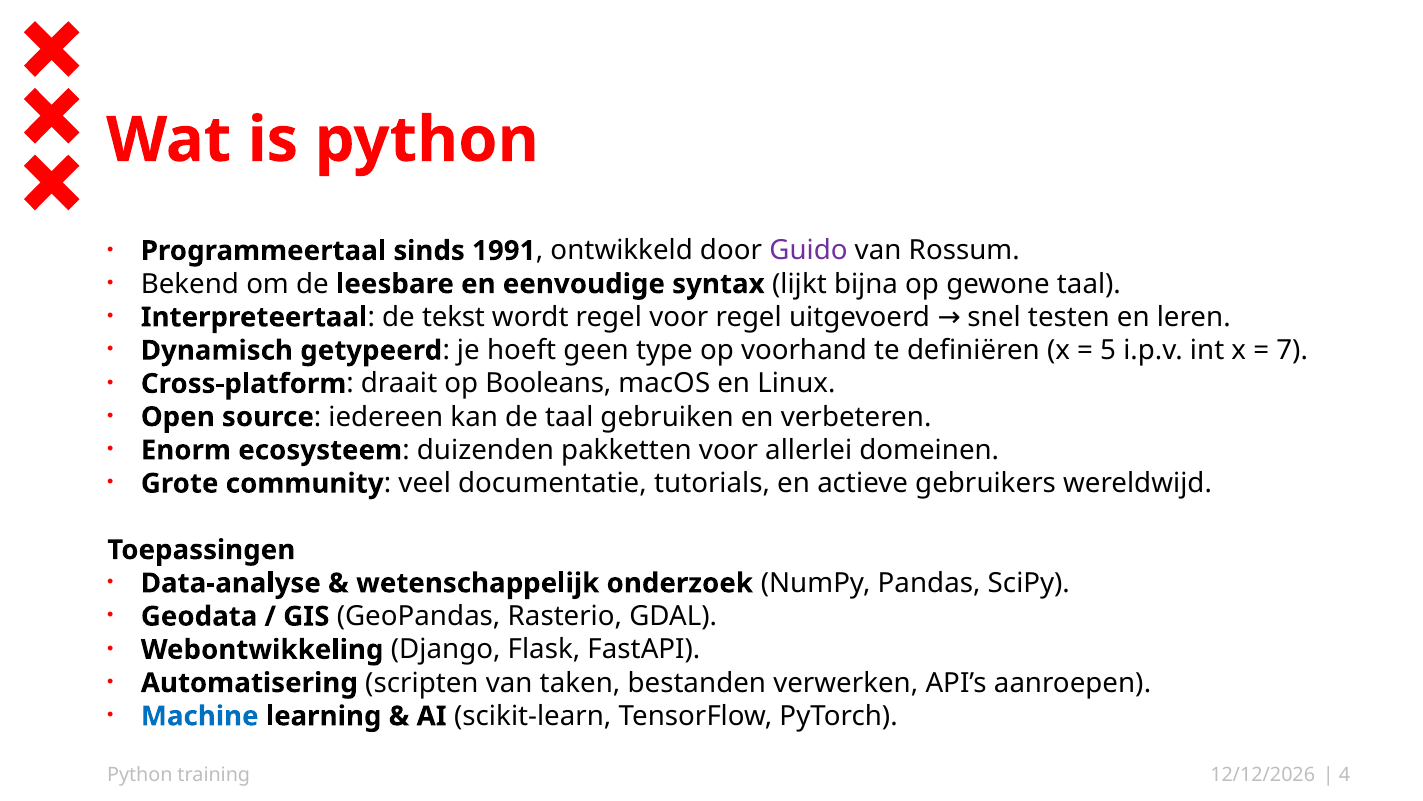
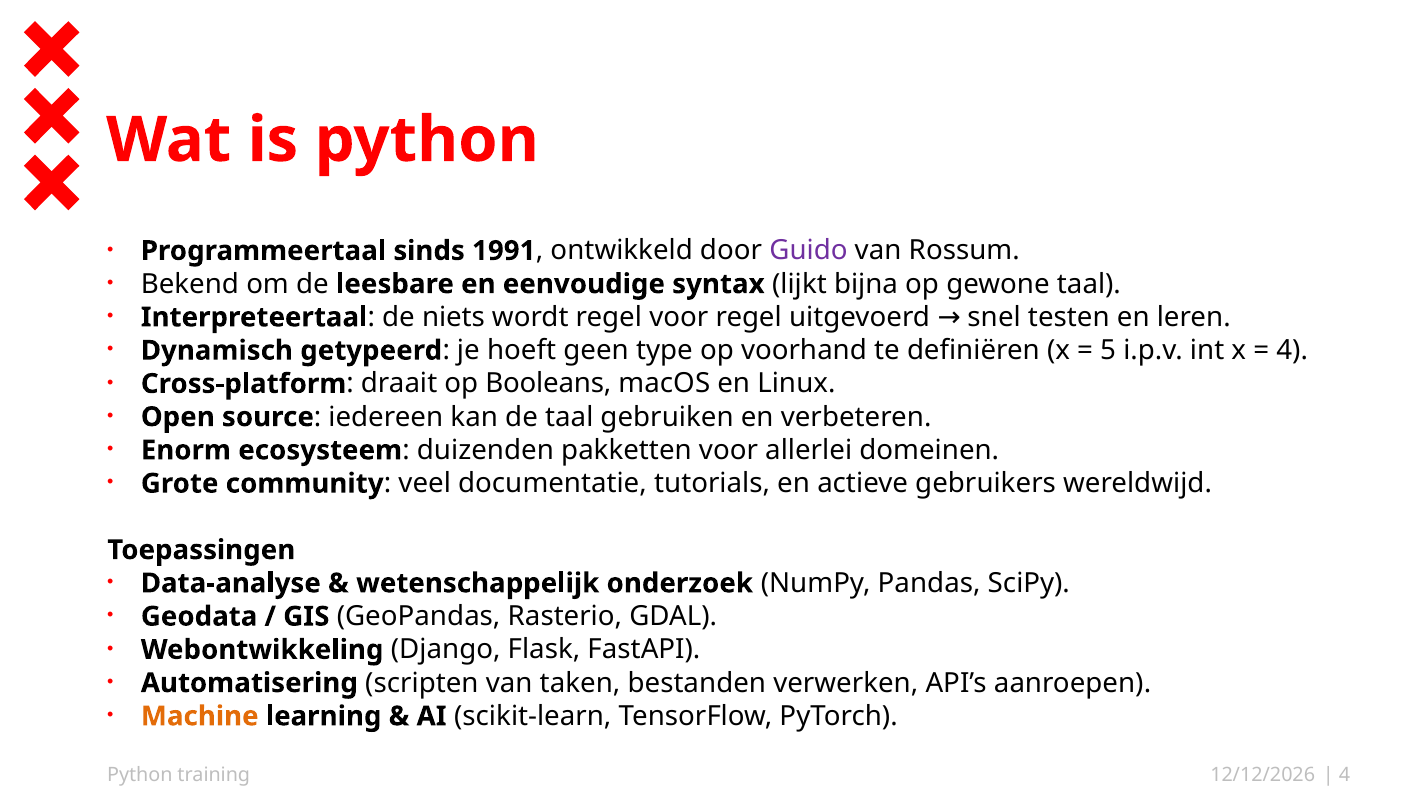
tekst: tekst -> niets
7 at (1292, 350): 7 -> 4
Machine colour: blue -> orange
